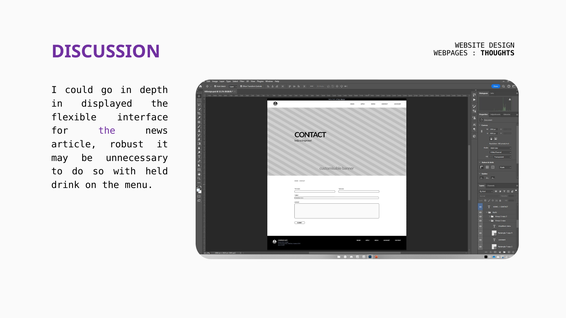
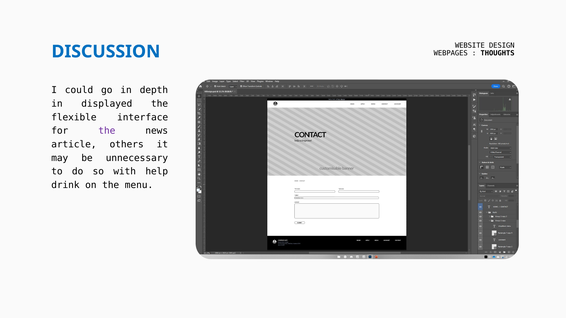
DISCUSSION colour: purple -> blue
robust: robust -> others
held: held -> help
